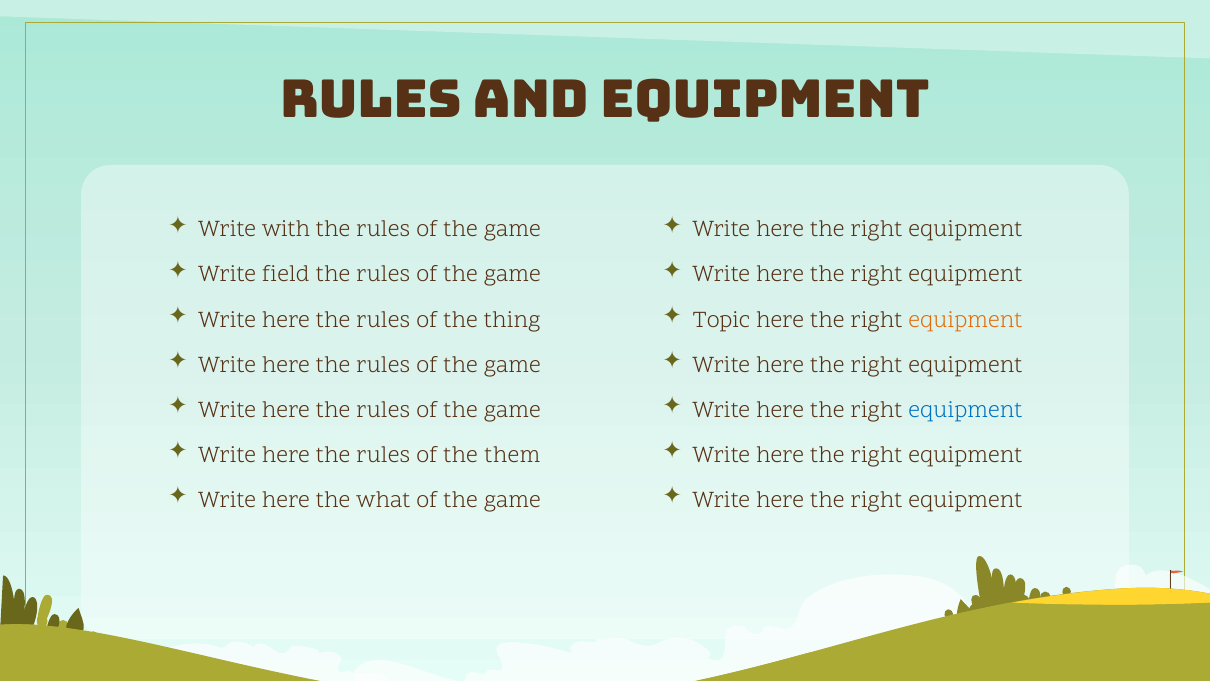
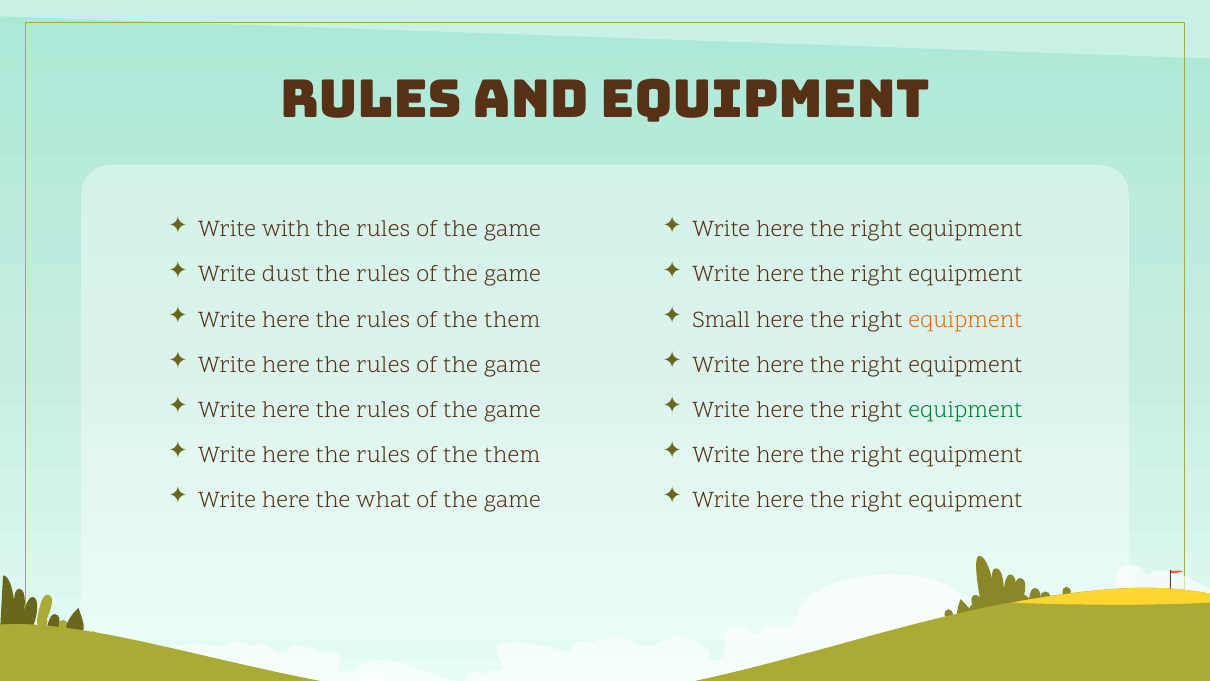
field: field -> dust
thing at (512, 319): thing -> them
Topic: Topic -> Small
equipment at (965, 409) colour: blue -> green
